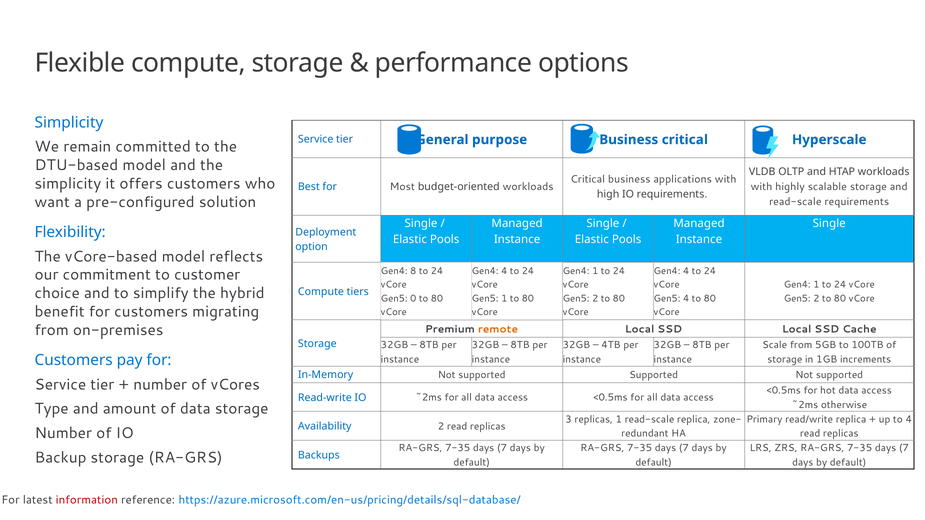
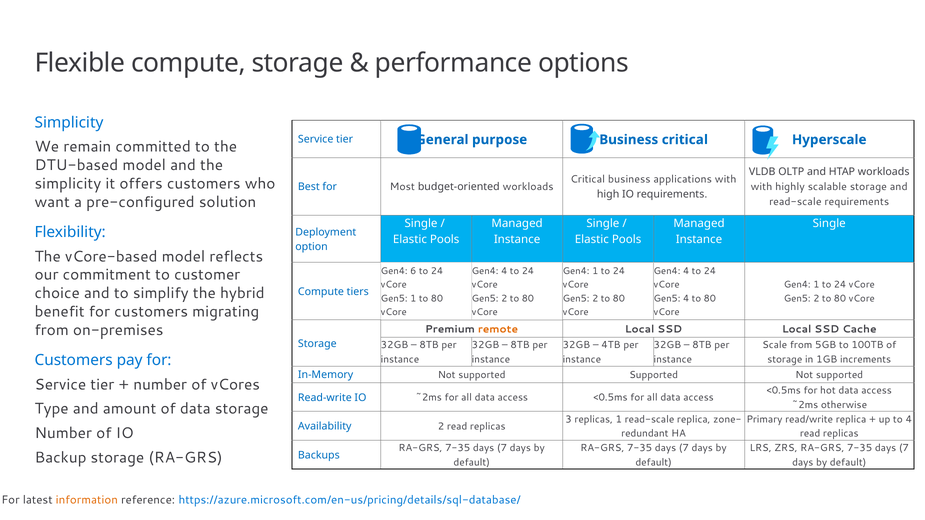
8: 8 -> 6
Gen5 0: 0 -> 1
1 at (504, 299): 1 -> 2
information colour: red -> orange
